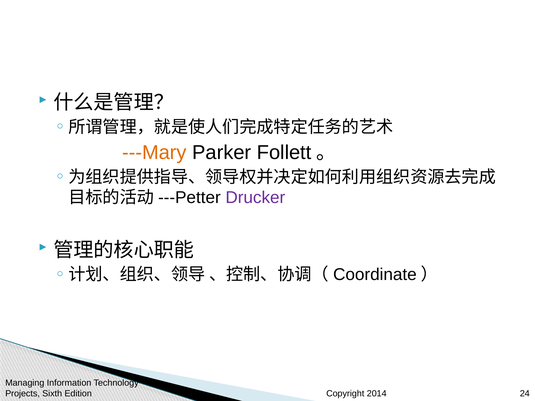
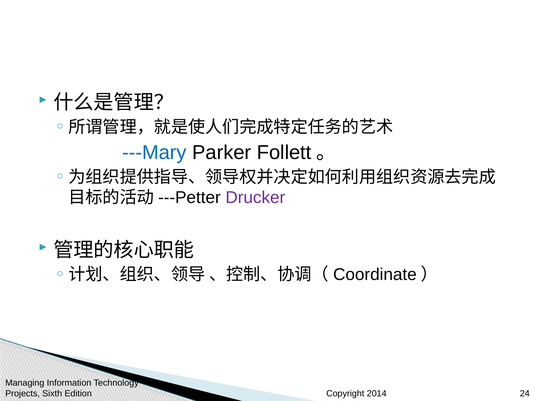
---Mary colour: orange -> blue
